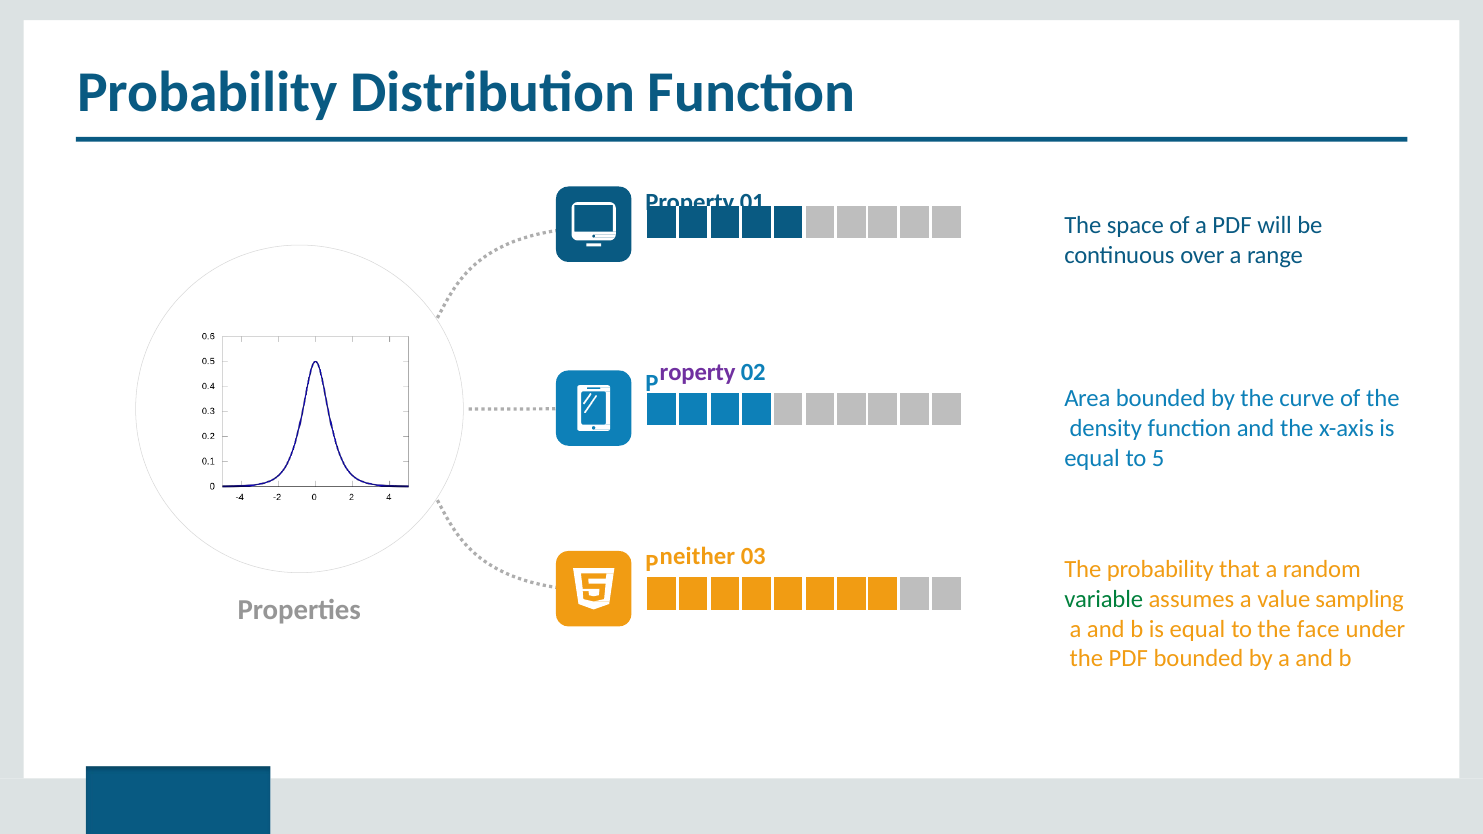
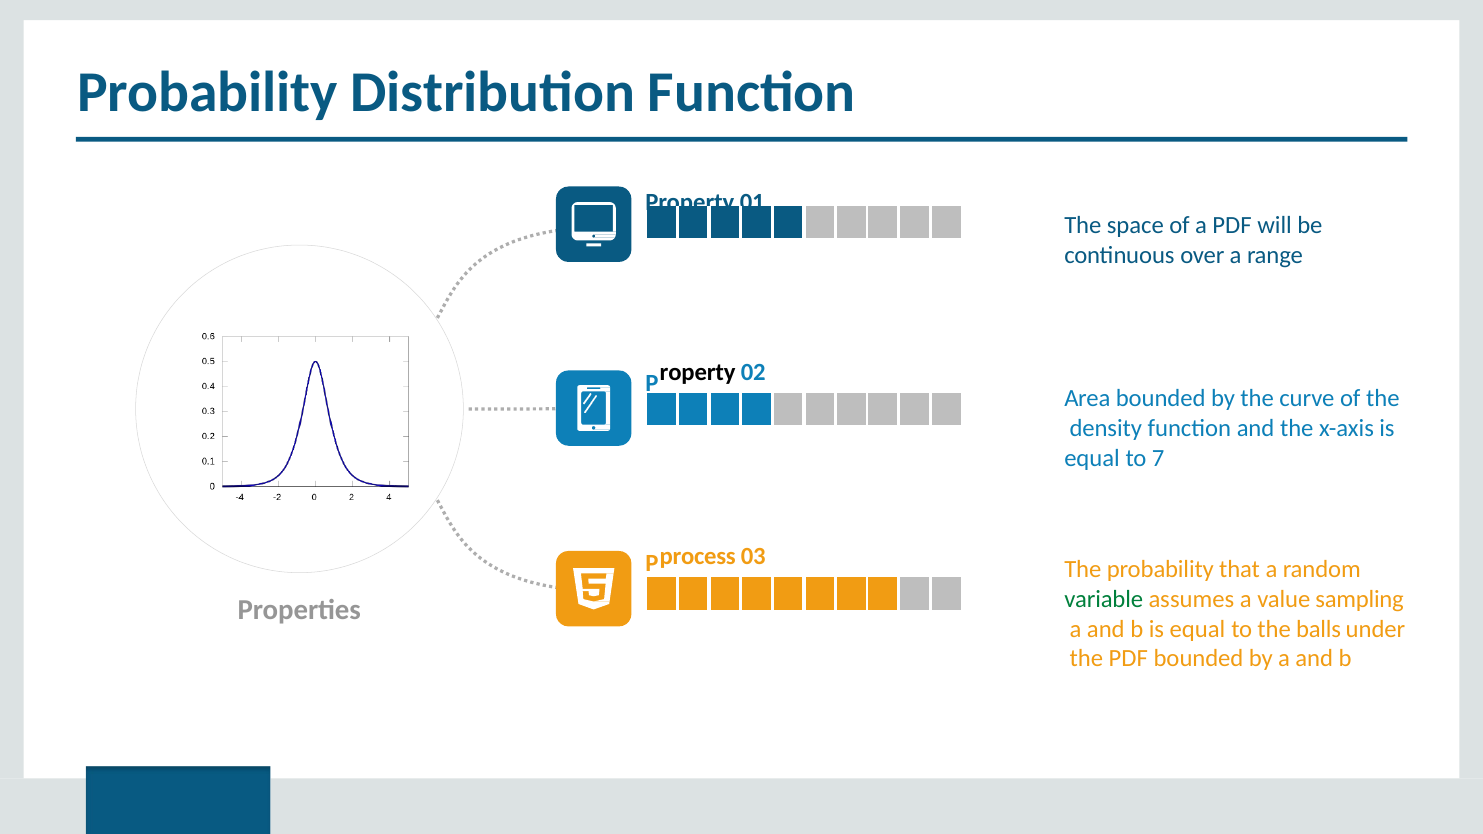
roperty colour: purple -> black
5: 5 -> 7
neither: neither -> process
face: face -> balls
